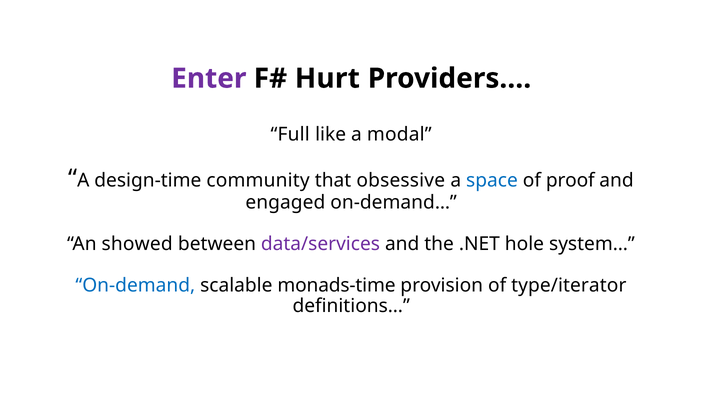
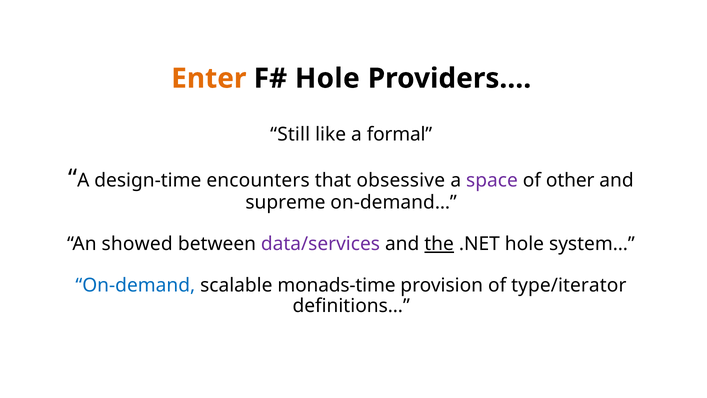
Enter colour: purple -> orange
Hurt at (327, 78): Hurt -> Hole
Full: Full -> Still
modal: modal -> formal
community: community -> encounters
space colour: blue -> purple
proof: proof -> other
engaged: engaged -> supreme
the underline: none -> present
